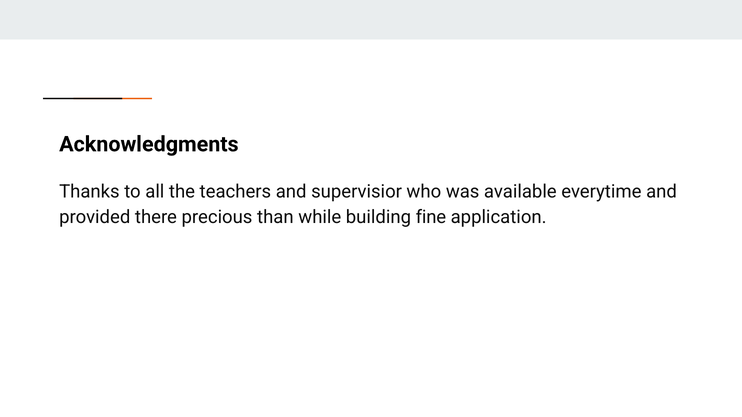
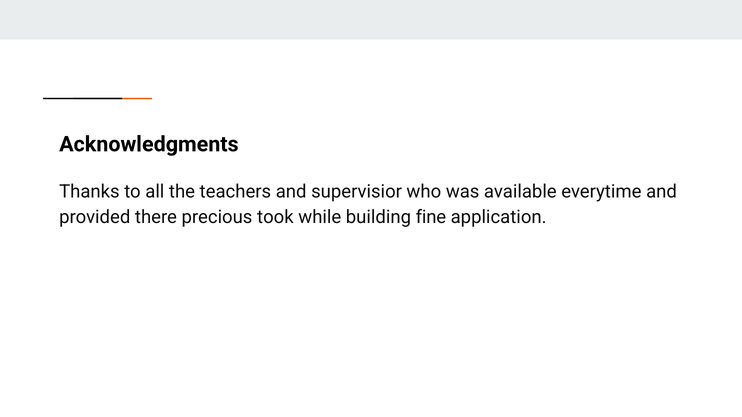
than: than -> took
